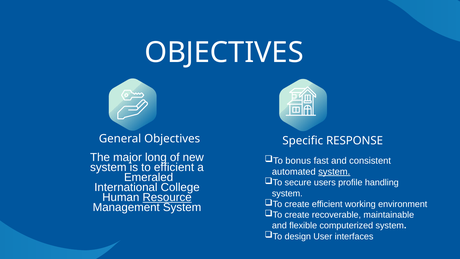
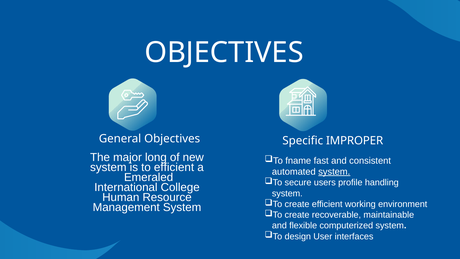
RESPONSE: RESPONSE -> IMPROPER
bonus: bonus -> fname
Resource underline: present -> none
